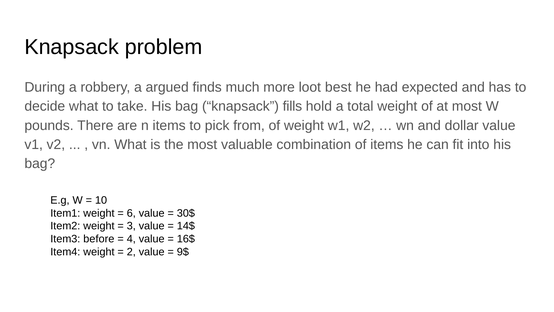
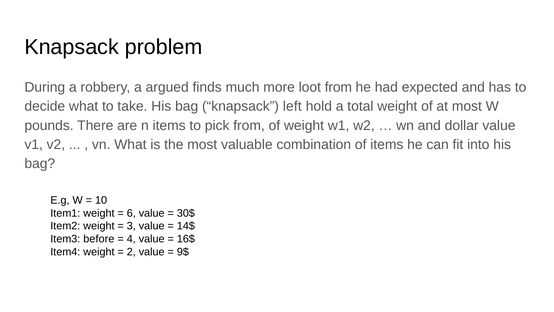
loot best: best -> from
fills: fills -> left
